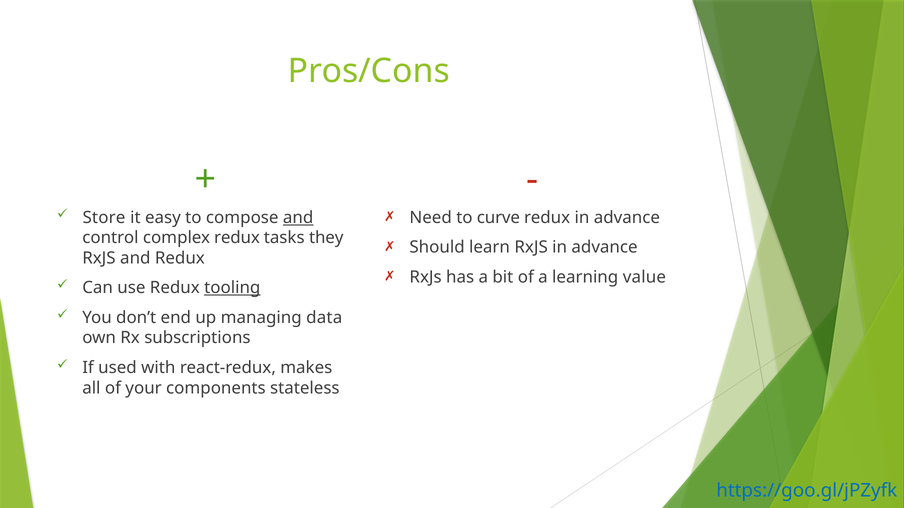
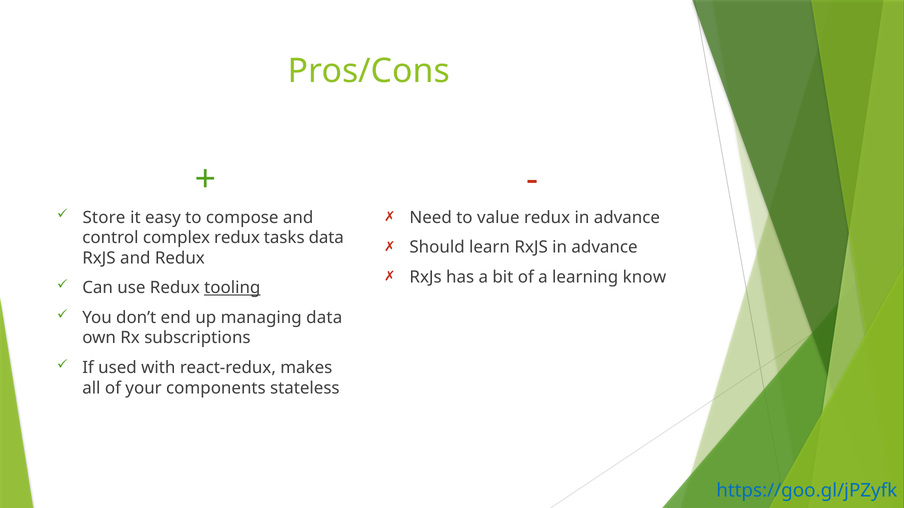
and at (298, 218) underline: present -> none
curve: curve -> value
tasks they: they -> data
value: value -> know
